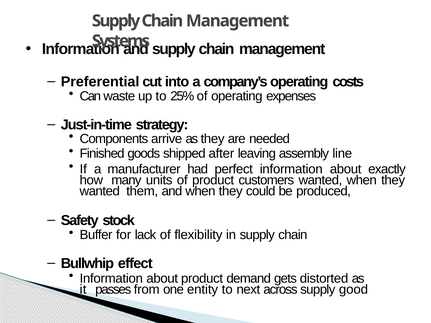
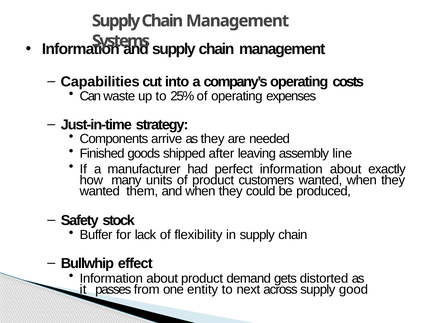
Preferential: Preferential -> Capabilities
